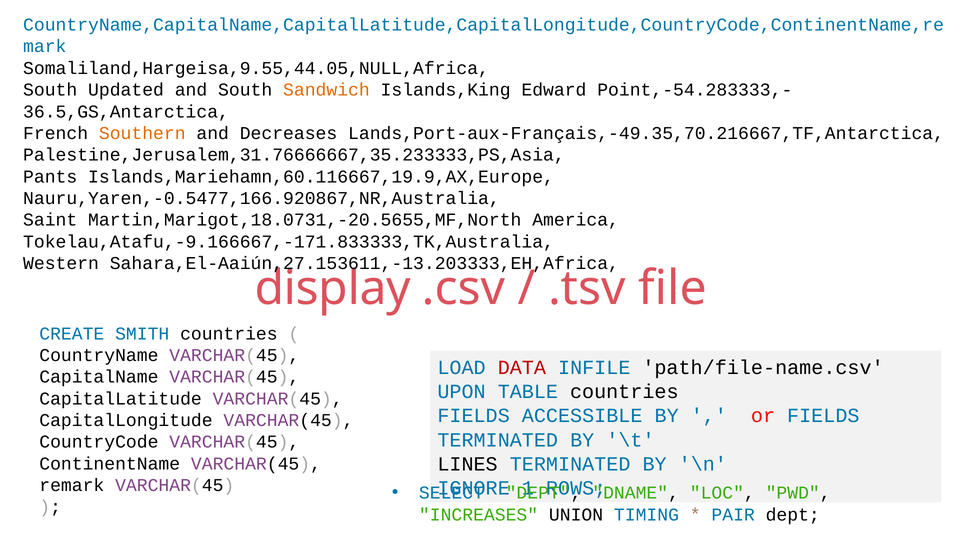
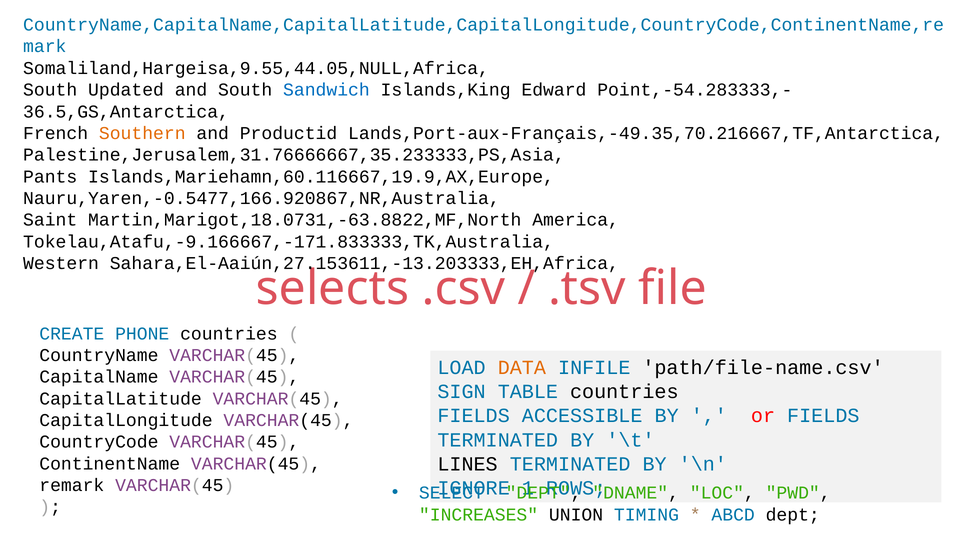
Sandwich colour: orange -> blue
Decreases: Decreases -> Productid
Martin,Marigot,18.0731,-20.5655,MF,North: Martin,Marigot,18.0731,-20.5655,MF,North -> Martin,Marigot,18.0731,-63.8822,MF,North
display: display -> selects
SMITH: SMITH -> PHONE
DATA colour: red -> orange
UPON: UPON -> SIGN
PAIR: PAIR -> ABCD
